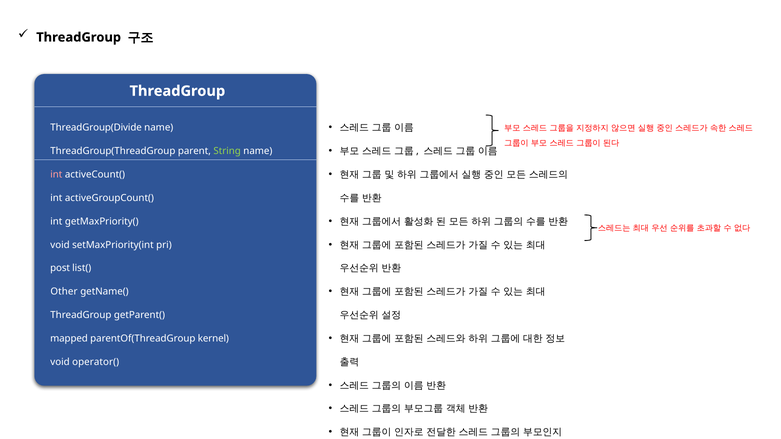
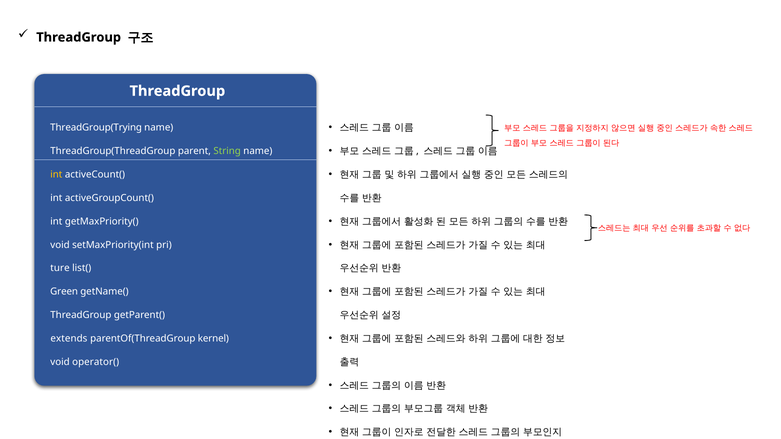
ThreadGroup(Divide: ThreadGroup(Divide -> ThreadGroup(Trying
int at (56, 175) colour: pink -> yellow
post: post -> ture
Other: Other -> Green
mapped: mapped -> extends
